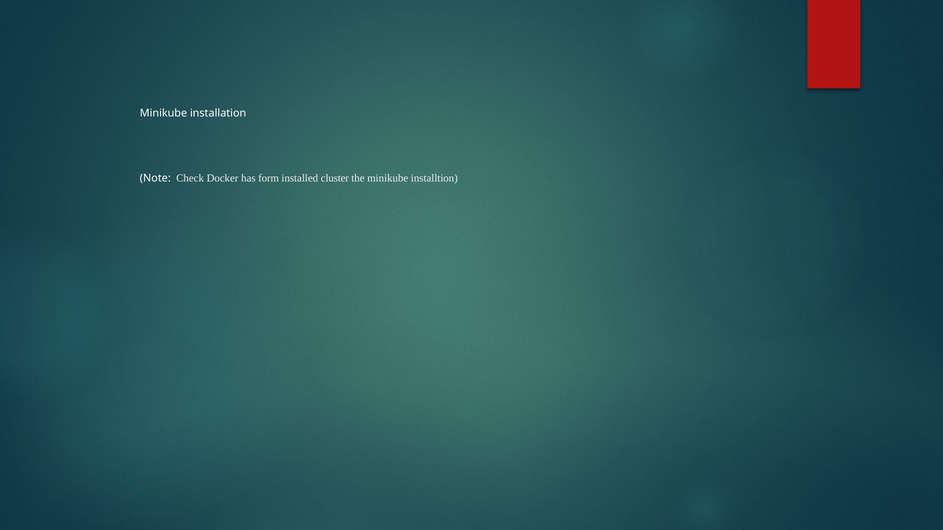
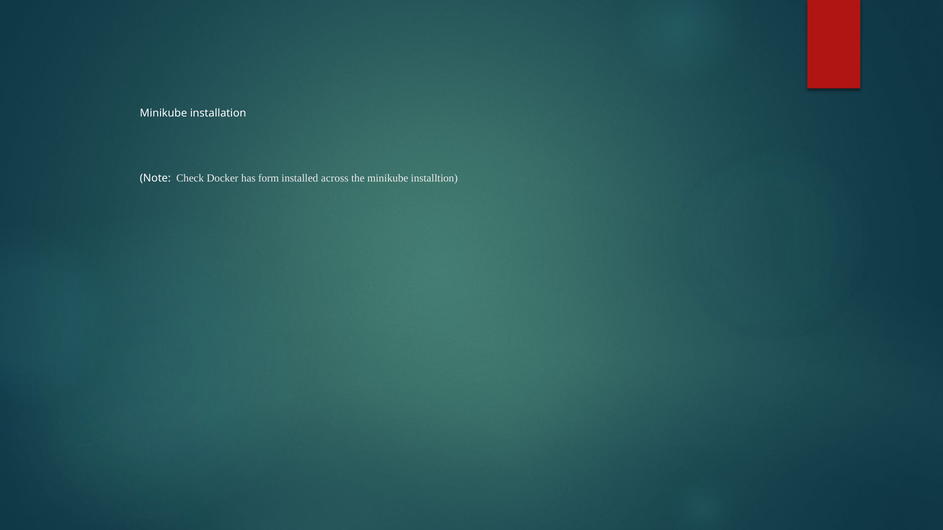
cluster: cluster -> across
